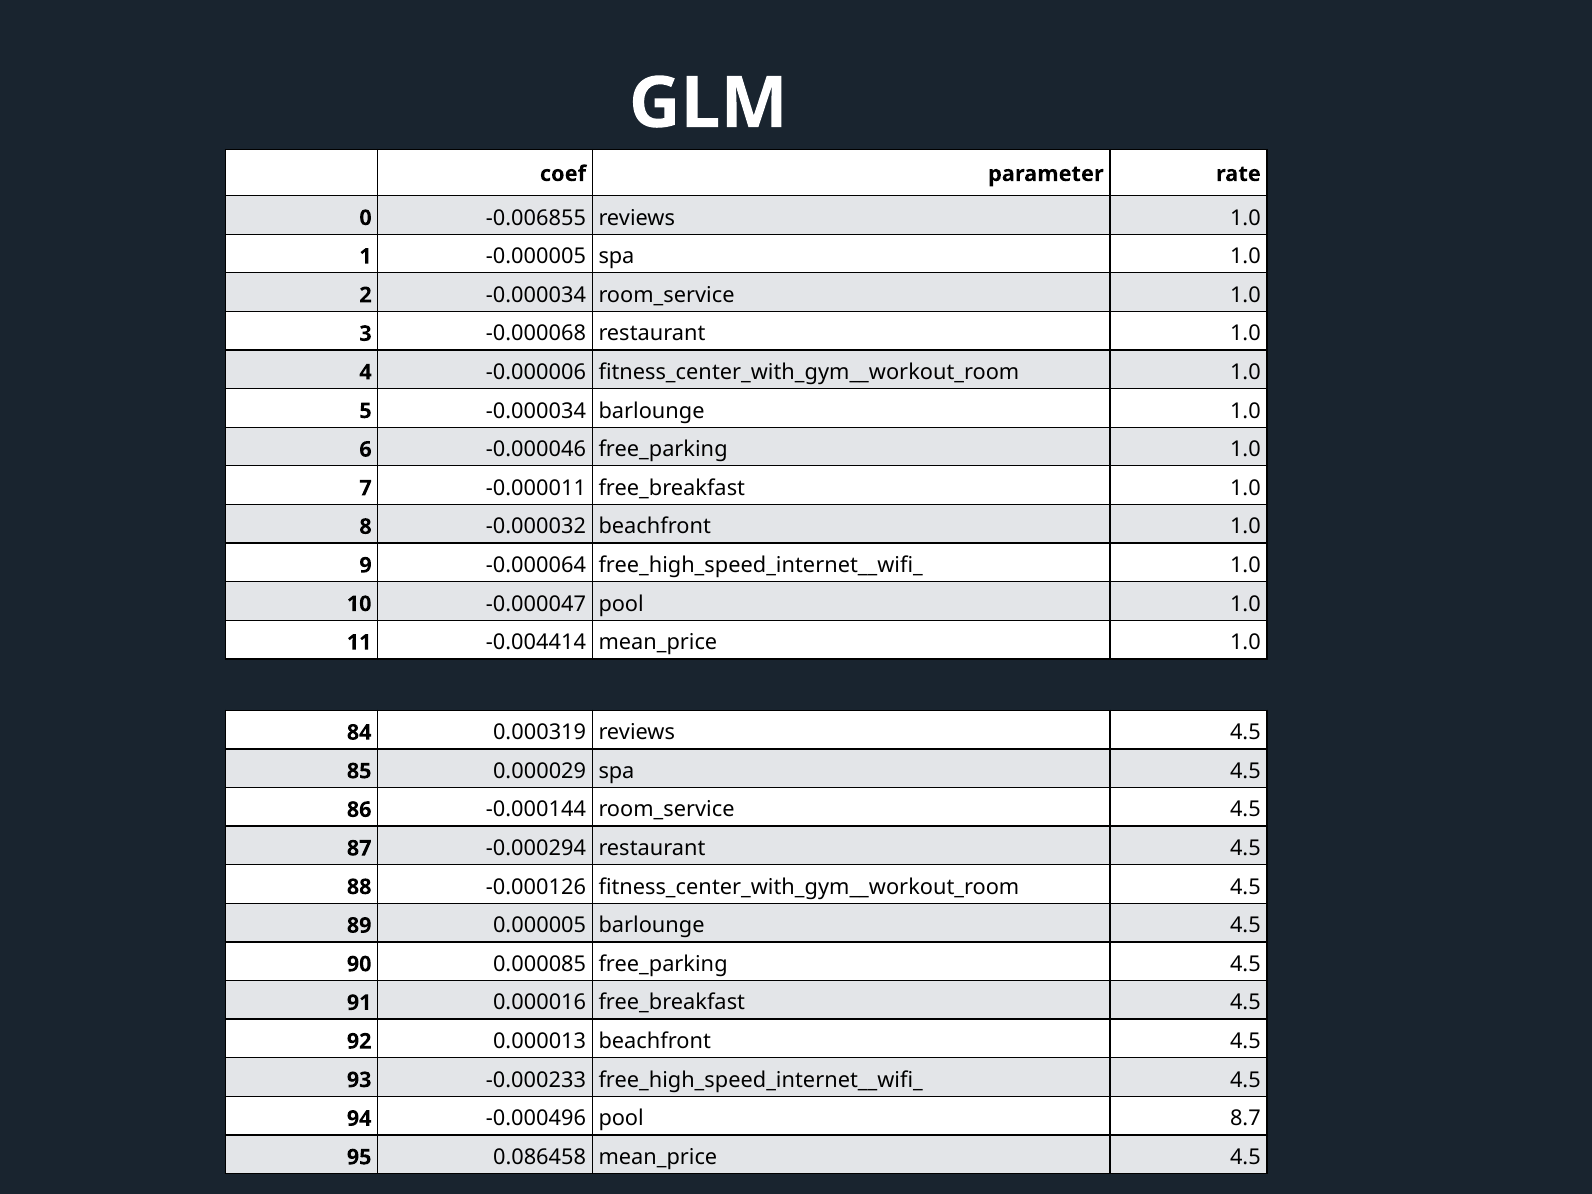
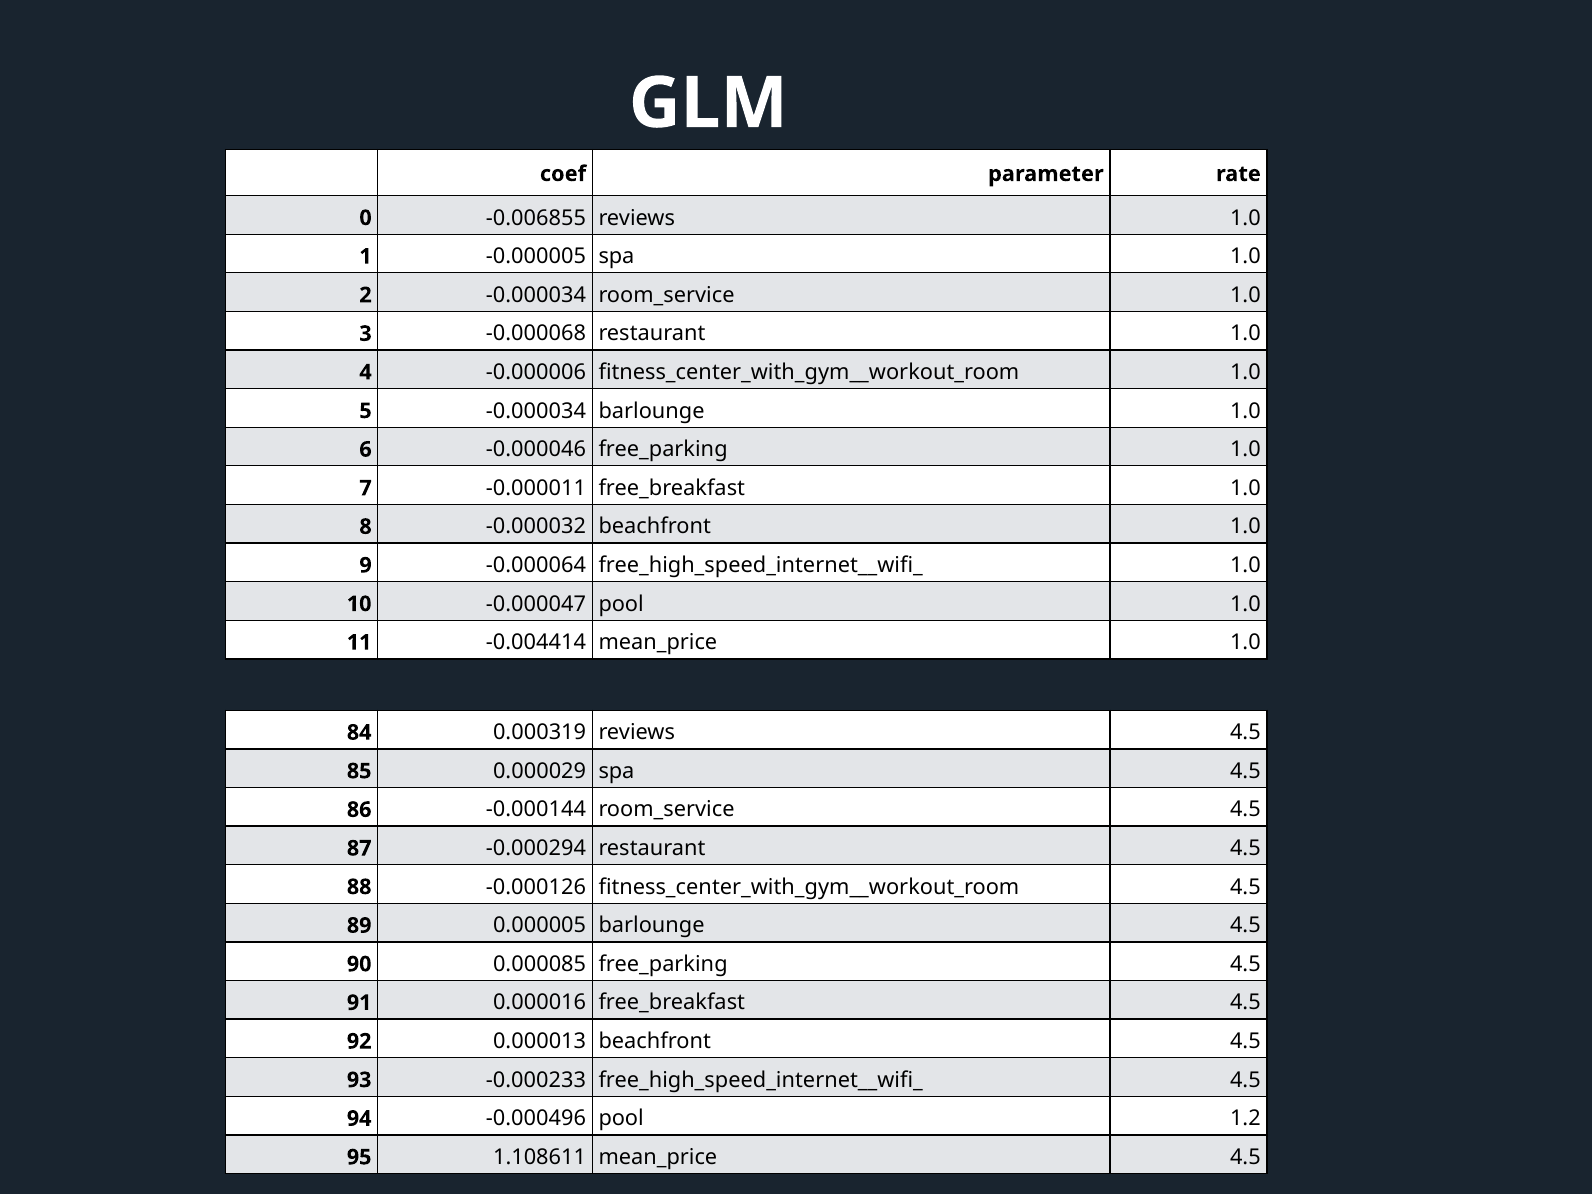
8.7: 8.7 -> 1.2
0.086458: 0.086458 -> 1.108611
